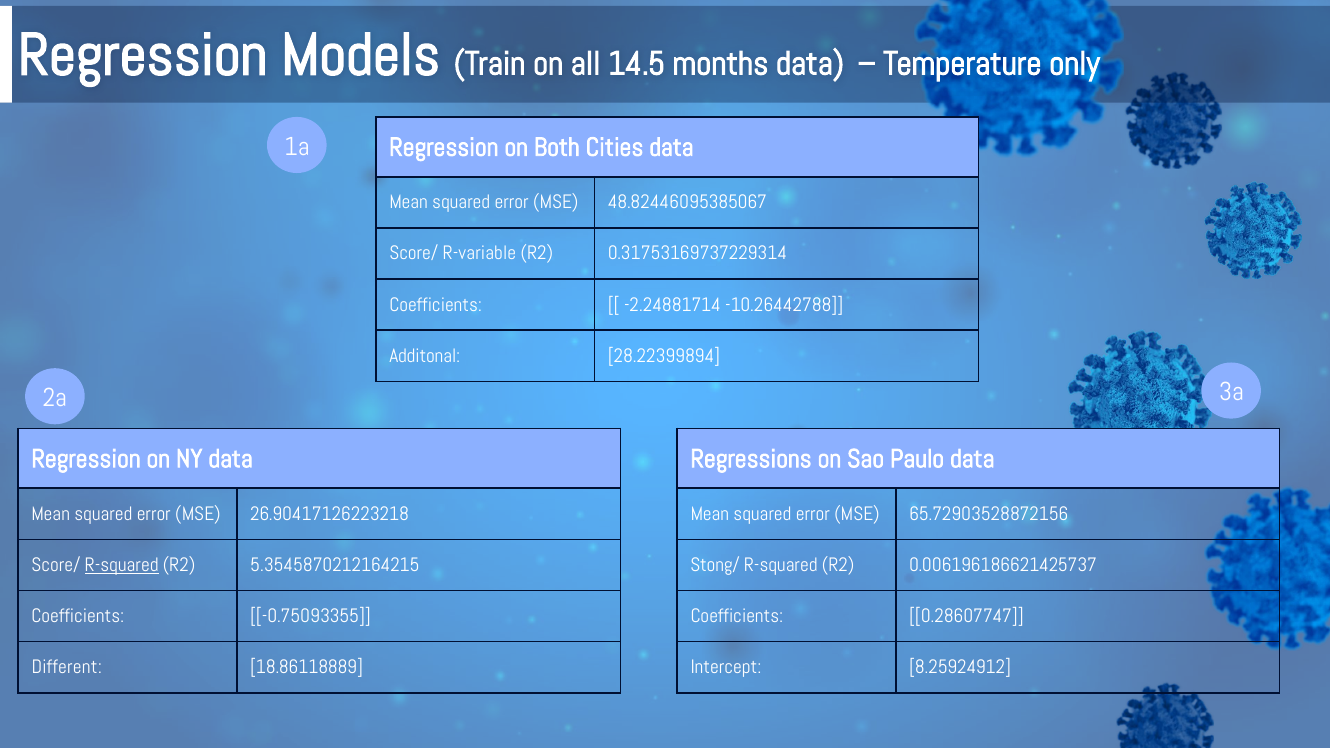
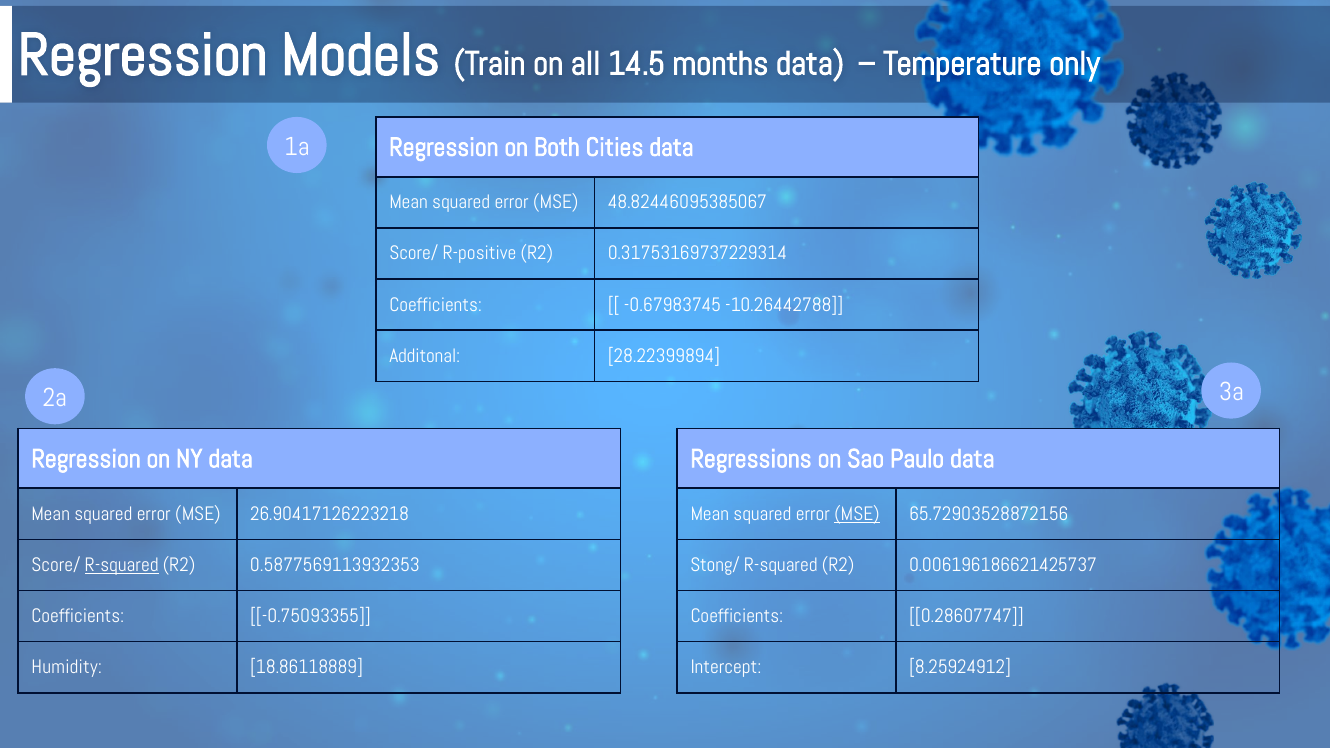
R-variable: R-variable -> R-positive
-2.24881714: -2.24881714 -> -0.67983745
MSE at (857, 514) underline: none -> present
5.3545870212164215: 5.3545870212164215 -> 0.5877569113932353
Different: Different -> Humidity
